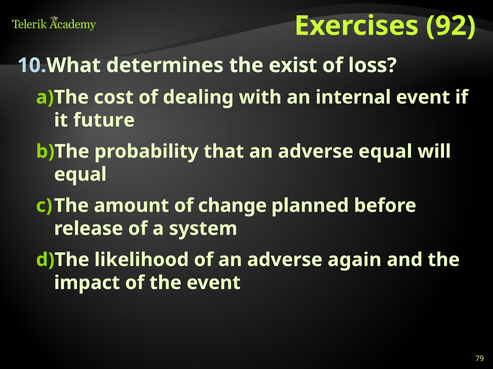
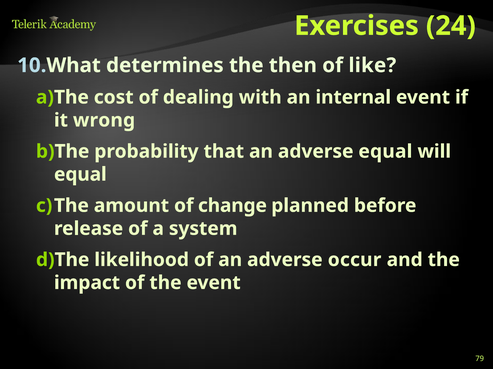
92: 92 -> 24
exist: exist -> then
loss: loss -> like
future: future -> wrong
again: again -> occur
